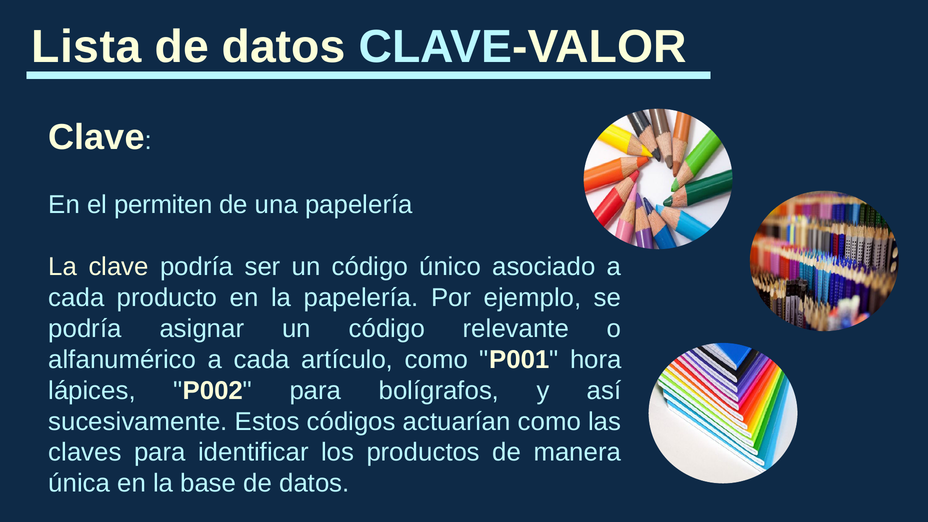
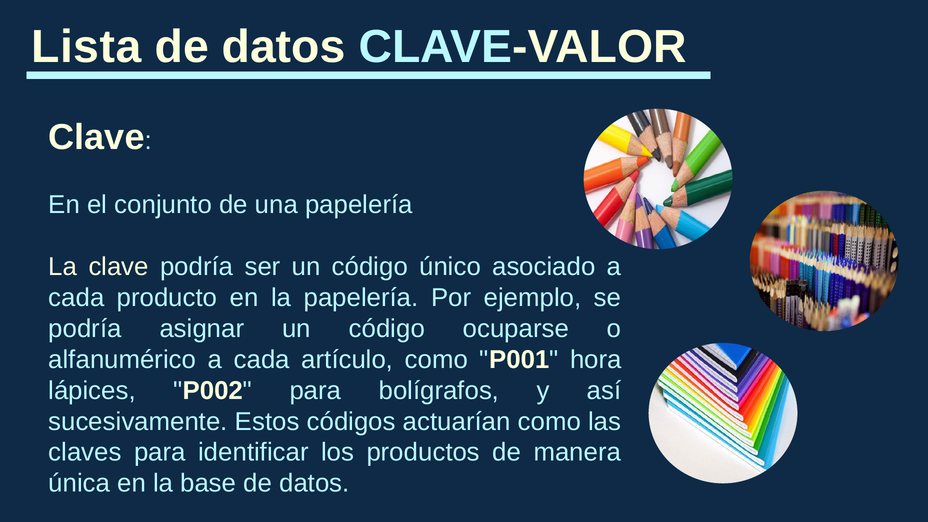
permiten: permiten -> conjunto
relevante: relevante -> ocuparse
